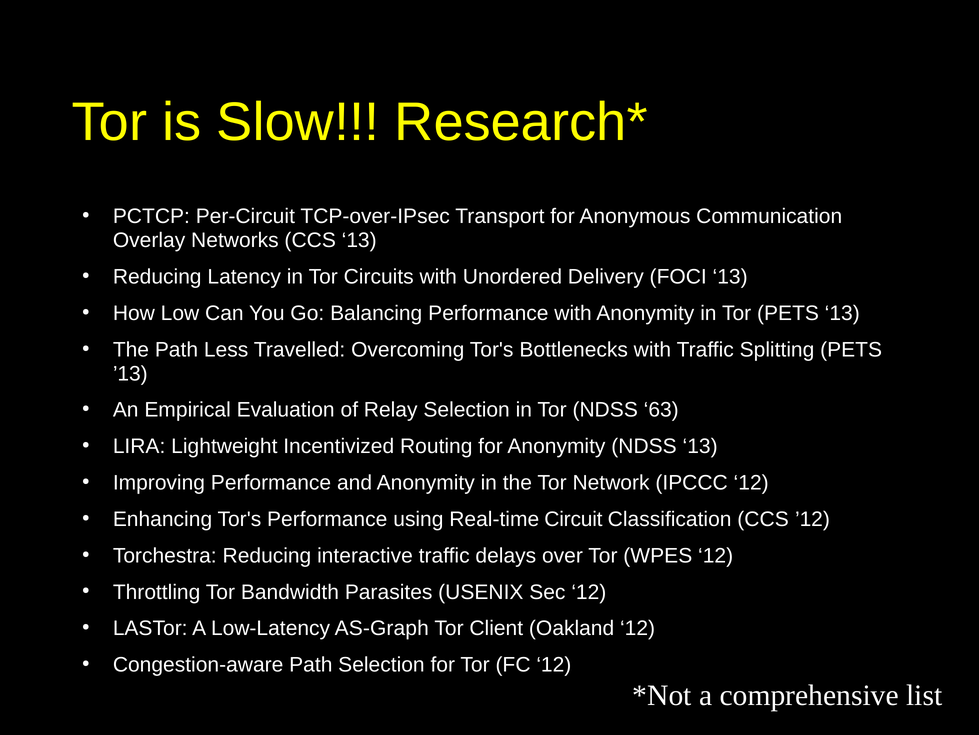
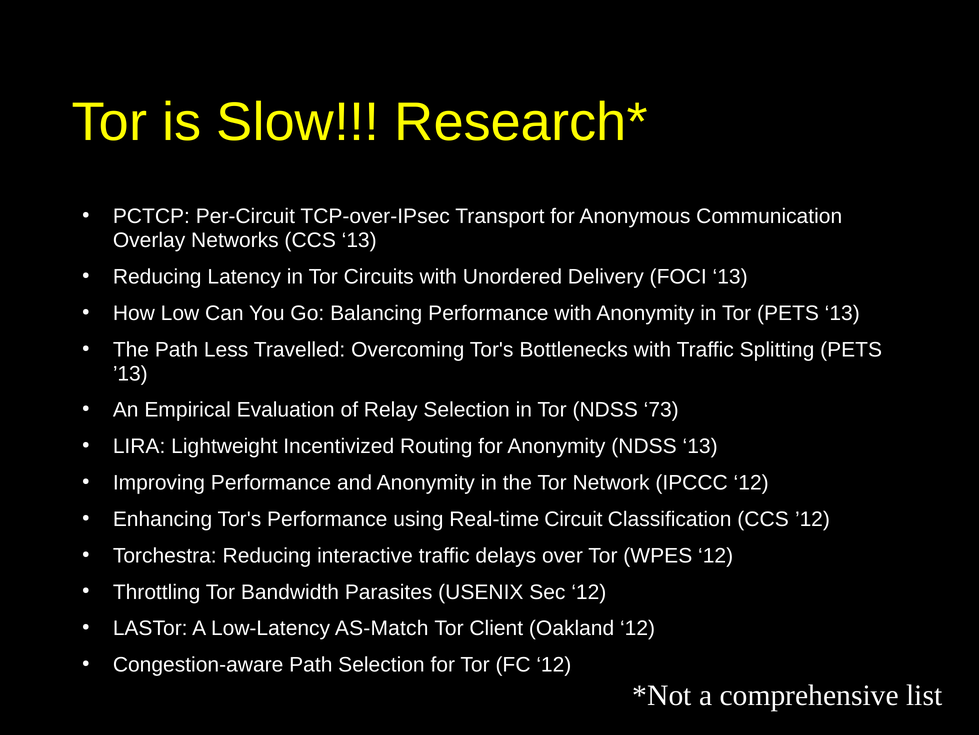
63: 63 -> 73
AS-Graph: AS-Graph -> AS-Match
